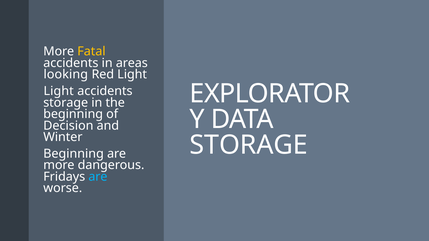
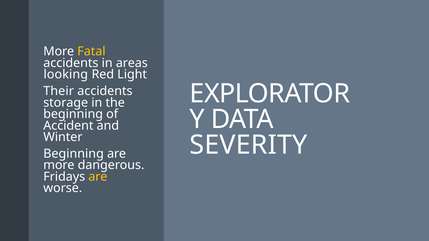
Light at (59, 91): Light -> Their
Decision: Decision -> Accident
STORAGE at (249, 145): STORAGE -> SEVERITY
are at (98, 177) colour: light blue -> yellow
